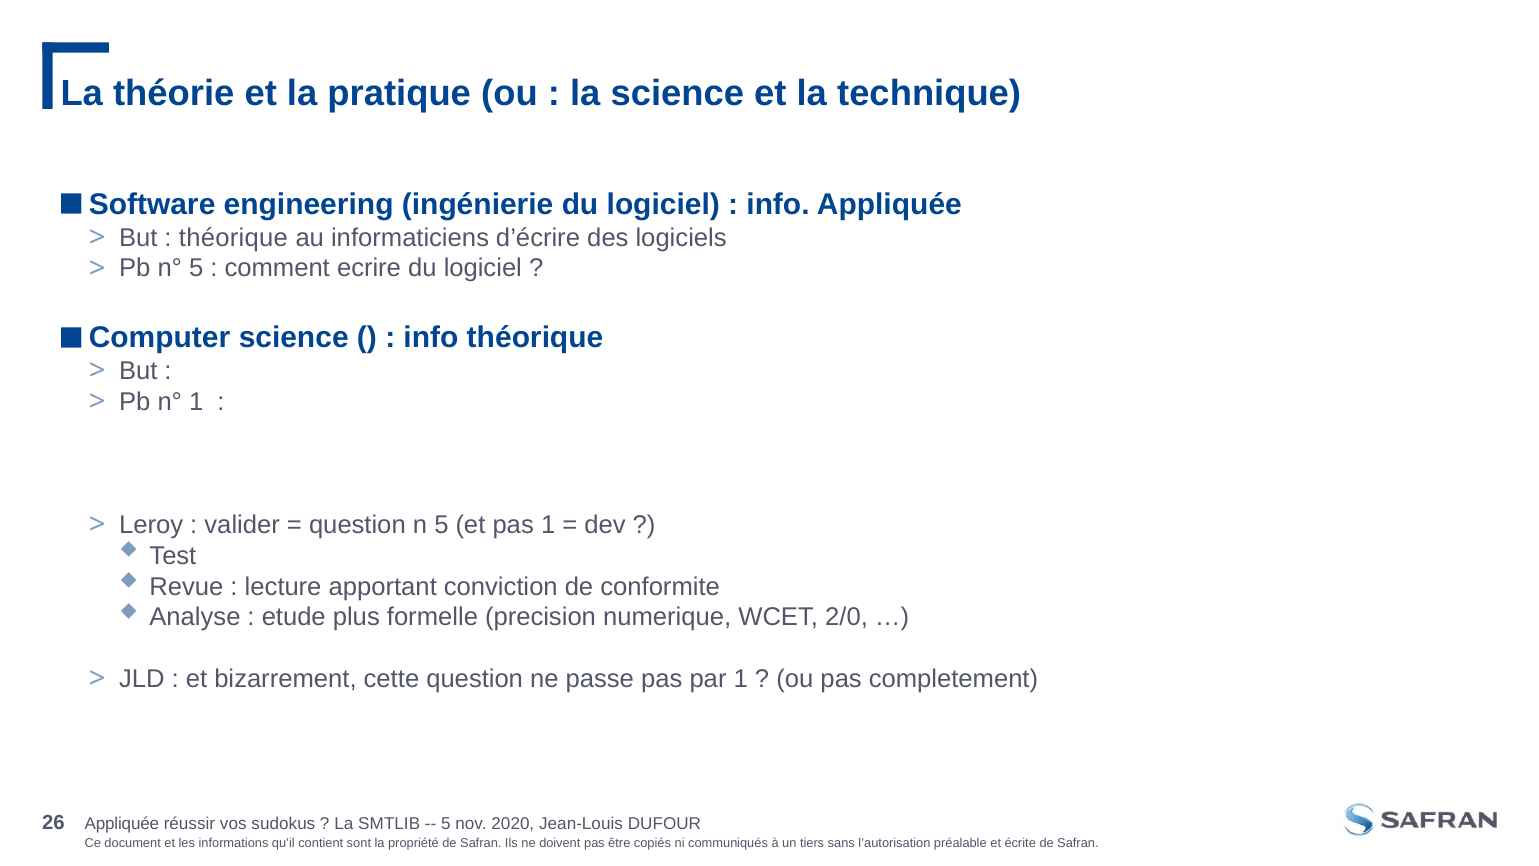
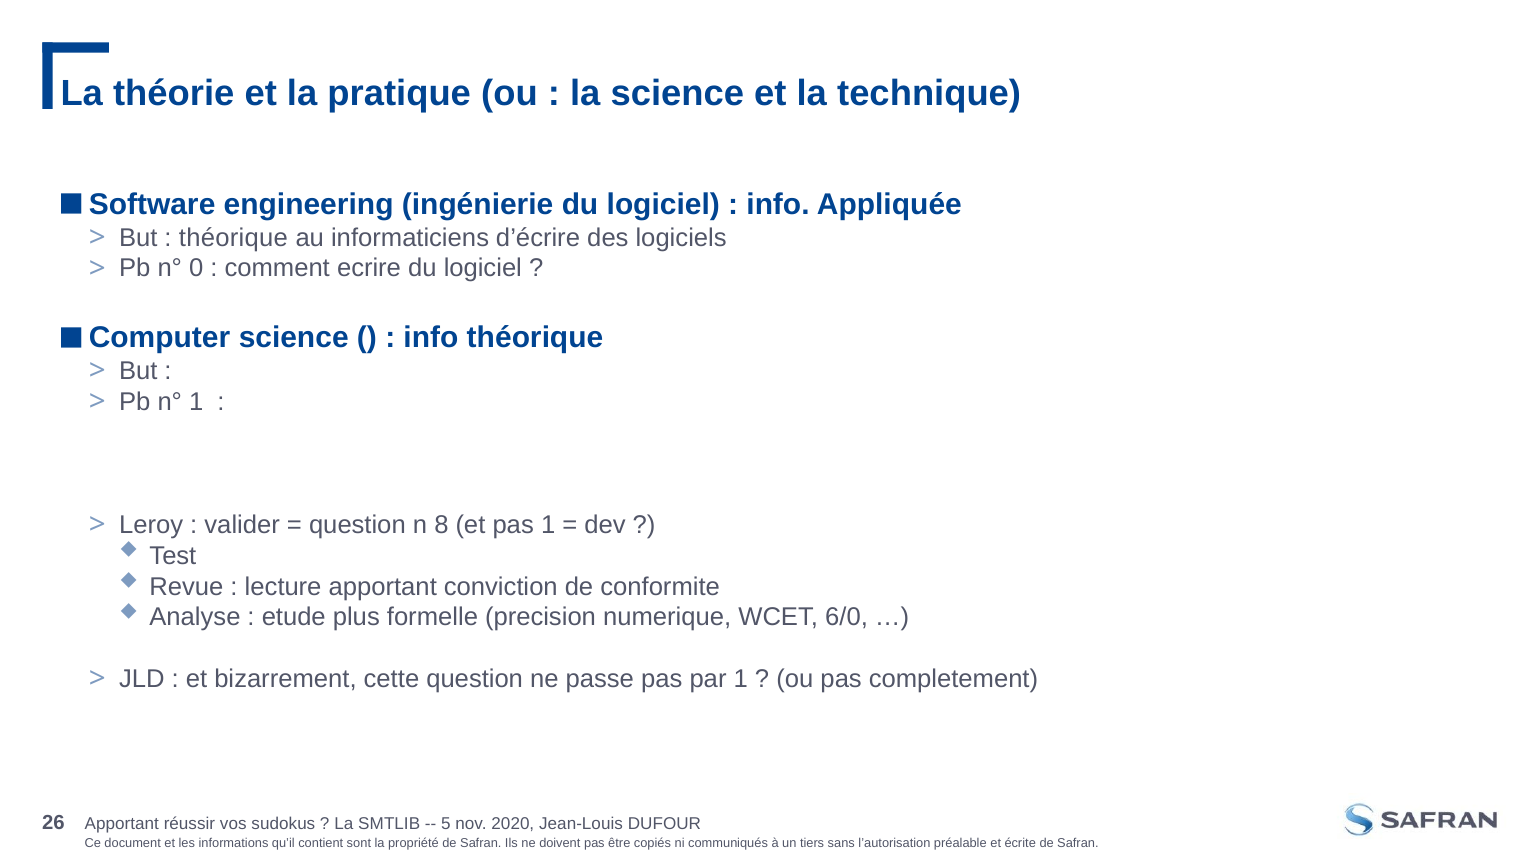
n° 5: 5 -> 0
n 5: 5 -> 8
2/0: 2/0 -> 6/0
Appliquée at (122, 824): Appliquée -> Apportant
